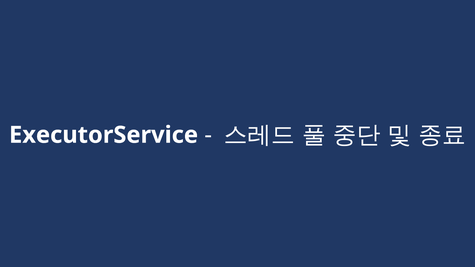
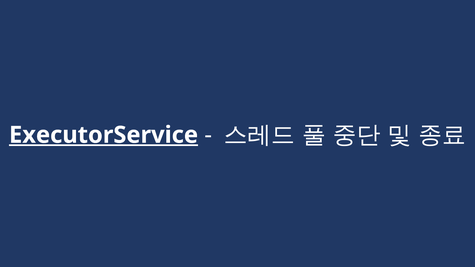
ExecutorService underline: none -> present
